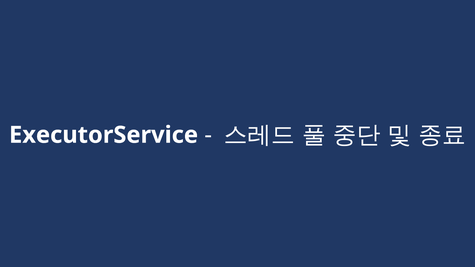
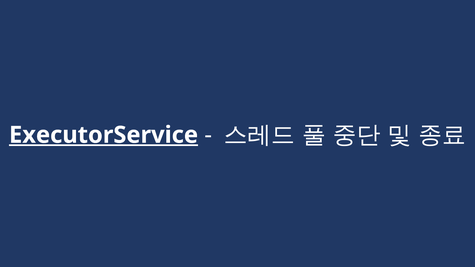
ExecutorService underline: none -> present
